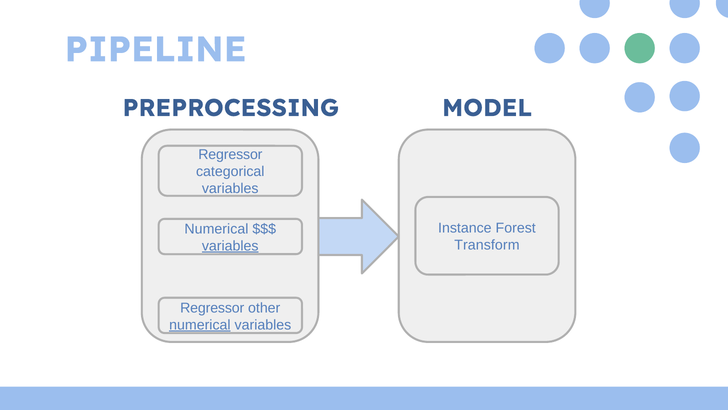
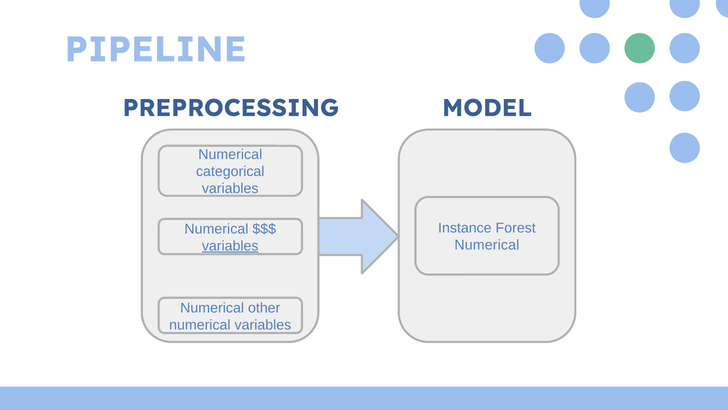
Regressor at (230, 155): Regressor -> Numerical
Transform at (487, 245): Transform -> Numerical
Regressor at (212, 307): Regressor -> Numerical
numerical at (200, 324) underline: present -> none
